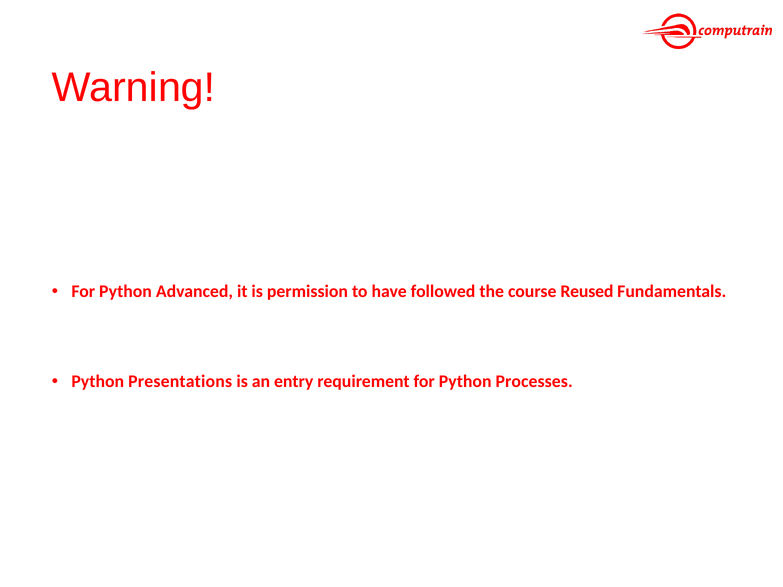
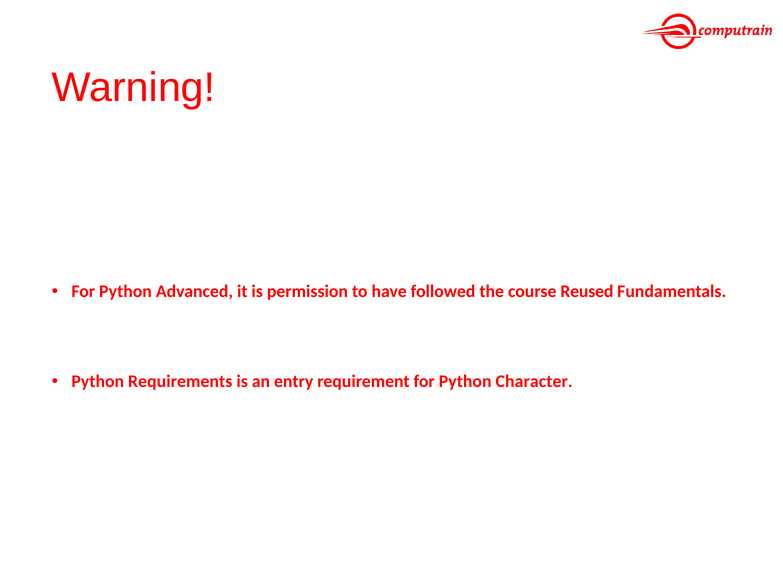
Presentations: Presentations -> Requirements
Processes: Processes -> Character
